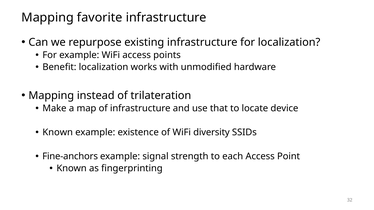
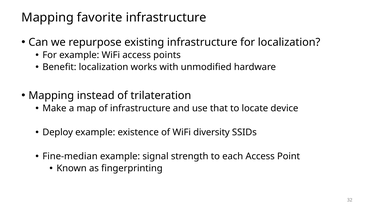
Known at (58, 133): Known -> Deploy
Fine-anchors: Fine-anchors -> Fine-median
